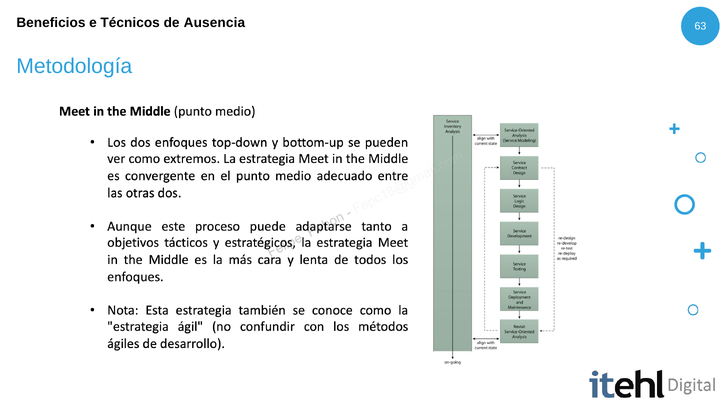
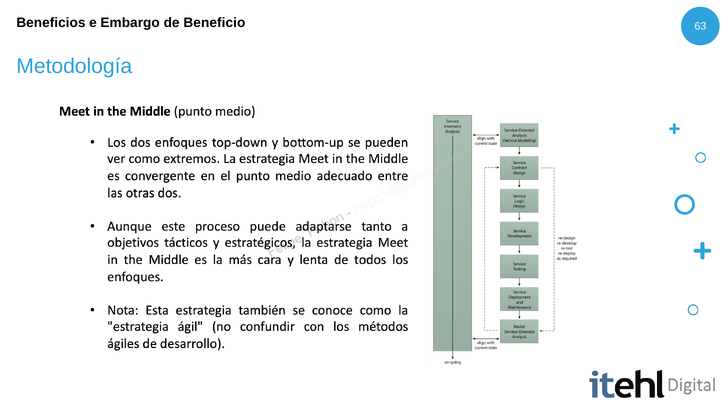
Técnicos: Técnicos -> Embargo
Ausencia: Ausencia -> Beneficio
